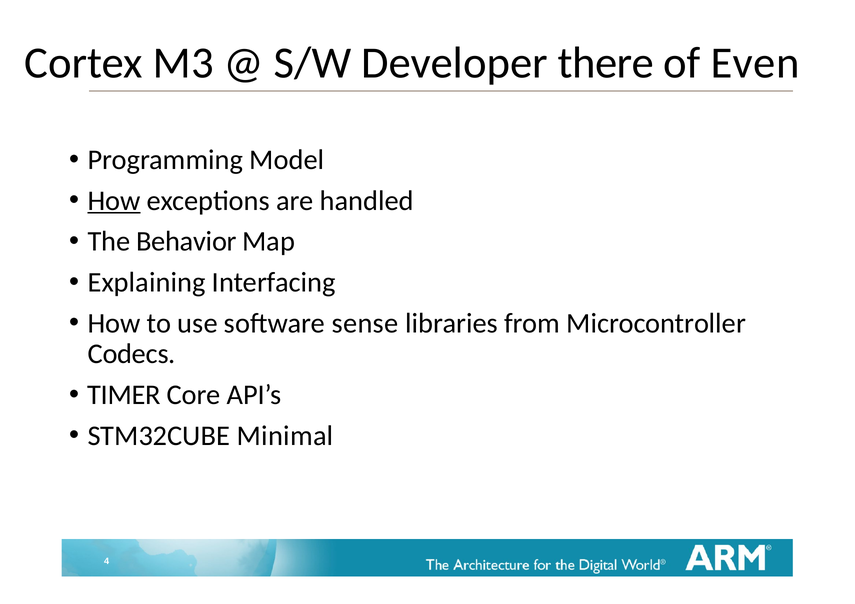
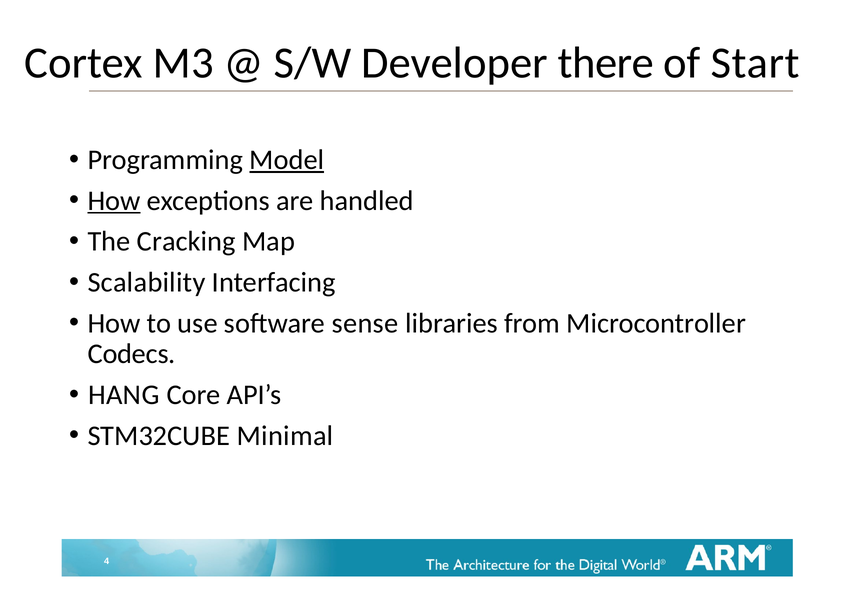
Even: Even -> Start
Model underline: none -> present
Behavior: Behavior -> Cracking
Explaining: Explaining -> Scalability
TIMER: TIMER -> HANG
